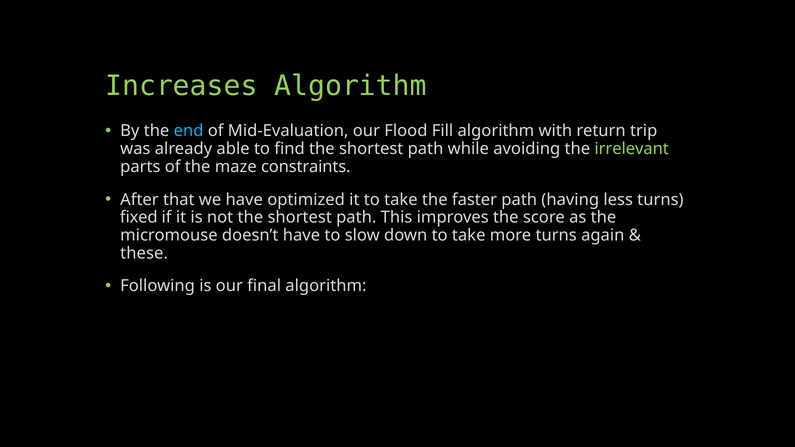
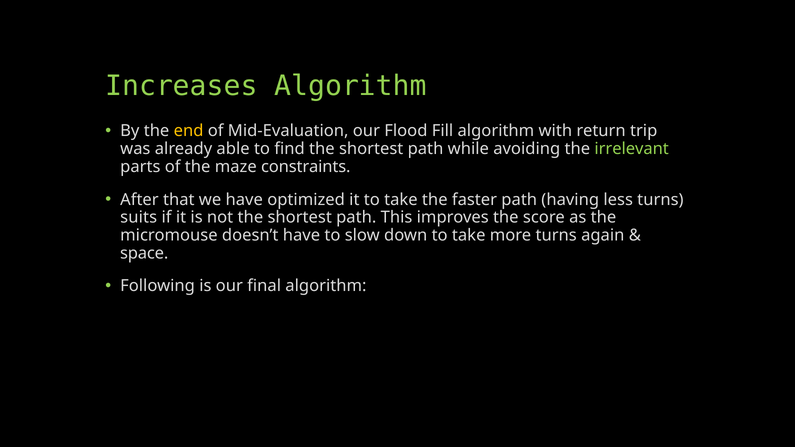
end colour: light blue -> yellow
fixed: fixed -> suits
these: these -> space
